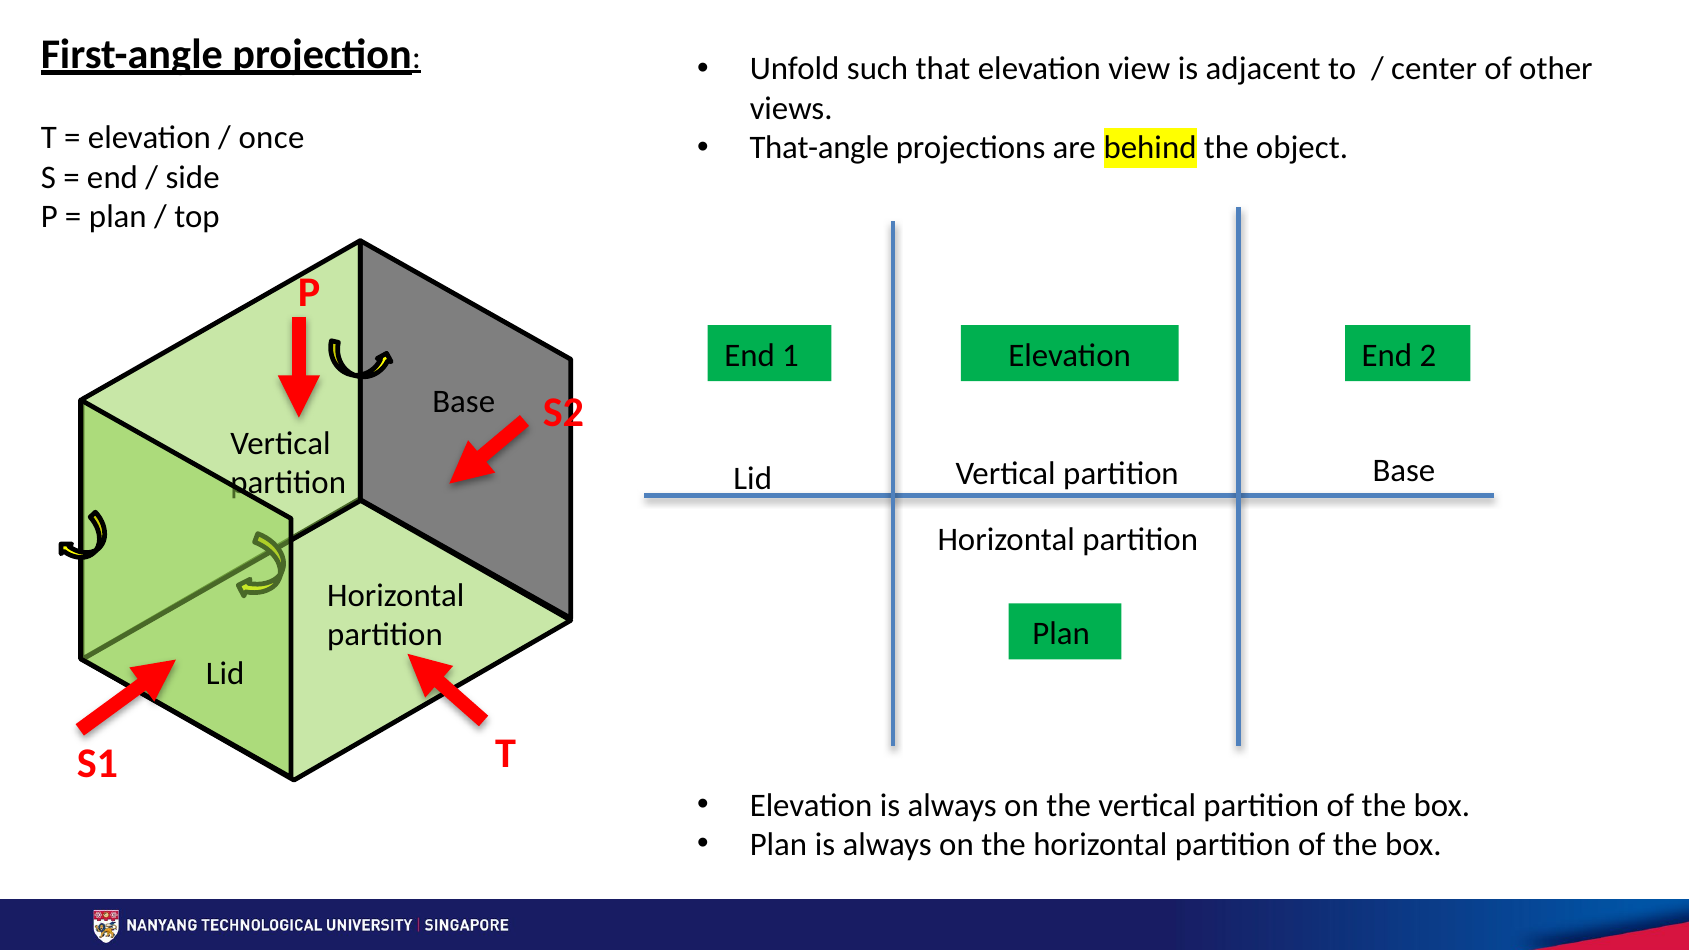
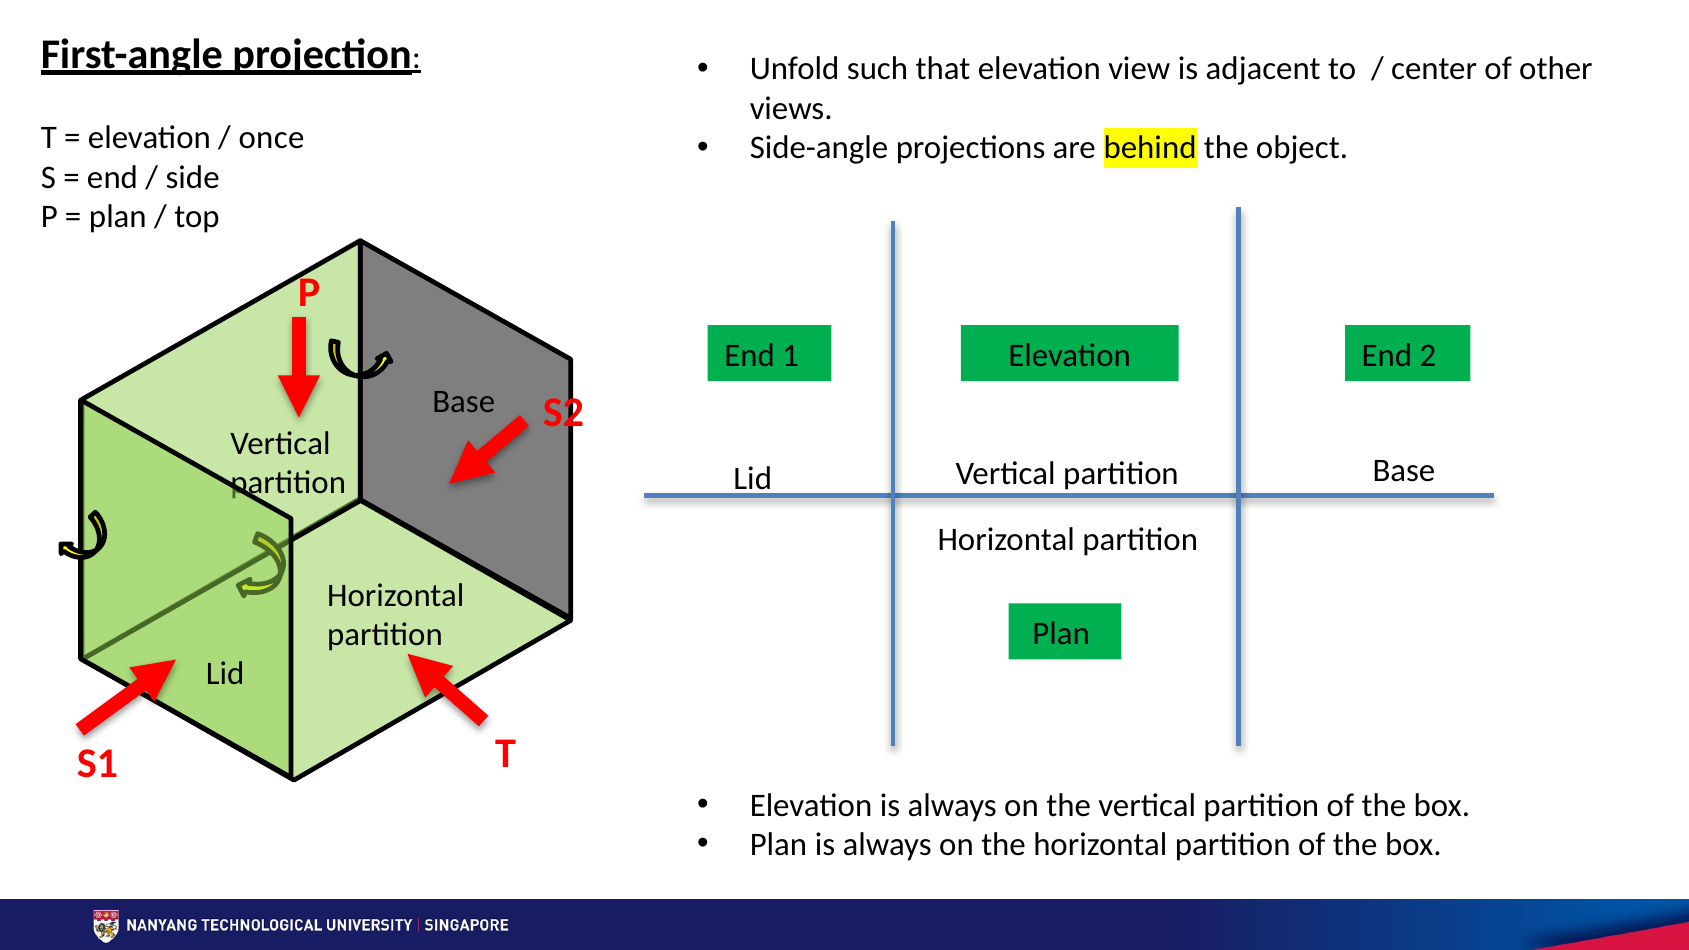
That-angle: That-angle -> Side-angle
